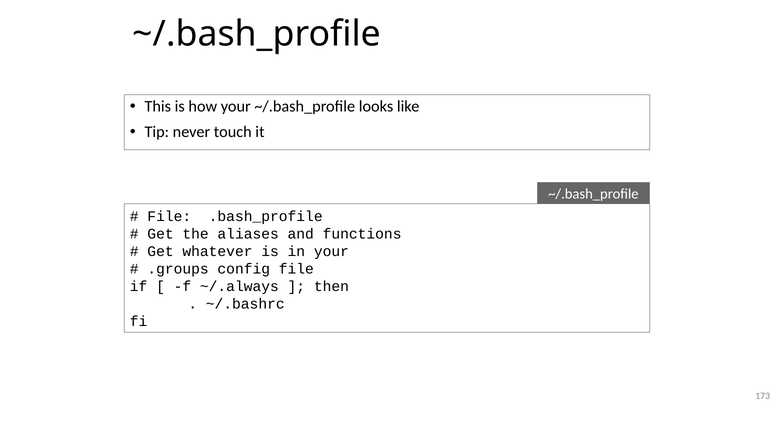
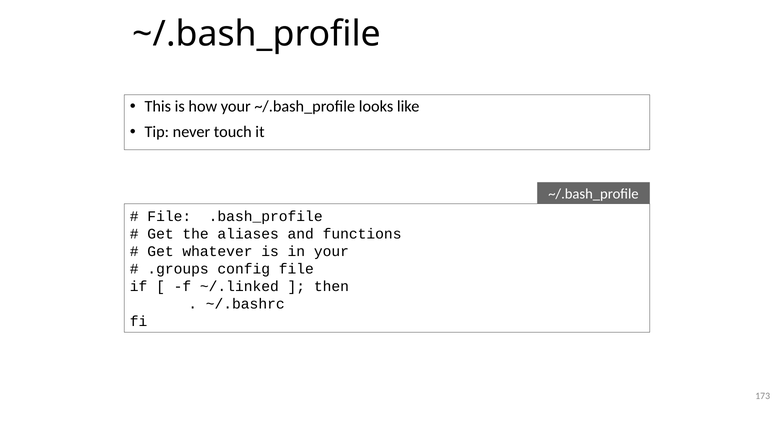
~/.always: ~/.always -> ~/.linked
